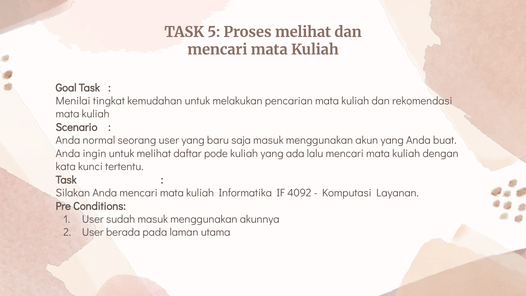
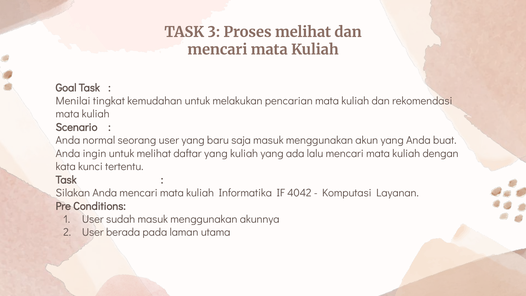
5: 5 -> 3
daftar pode: pode -> yang
4092: 4092 -> 4042
